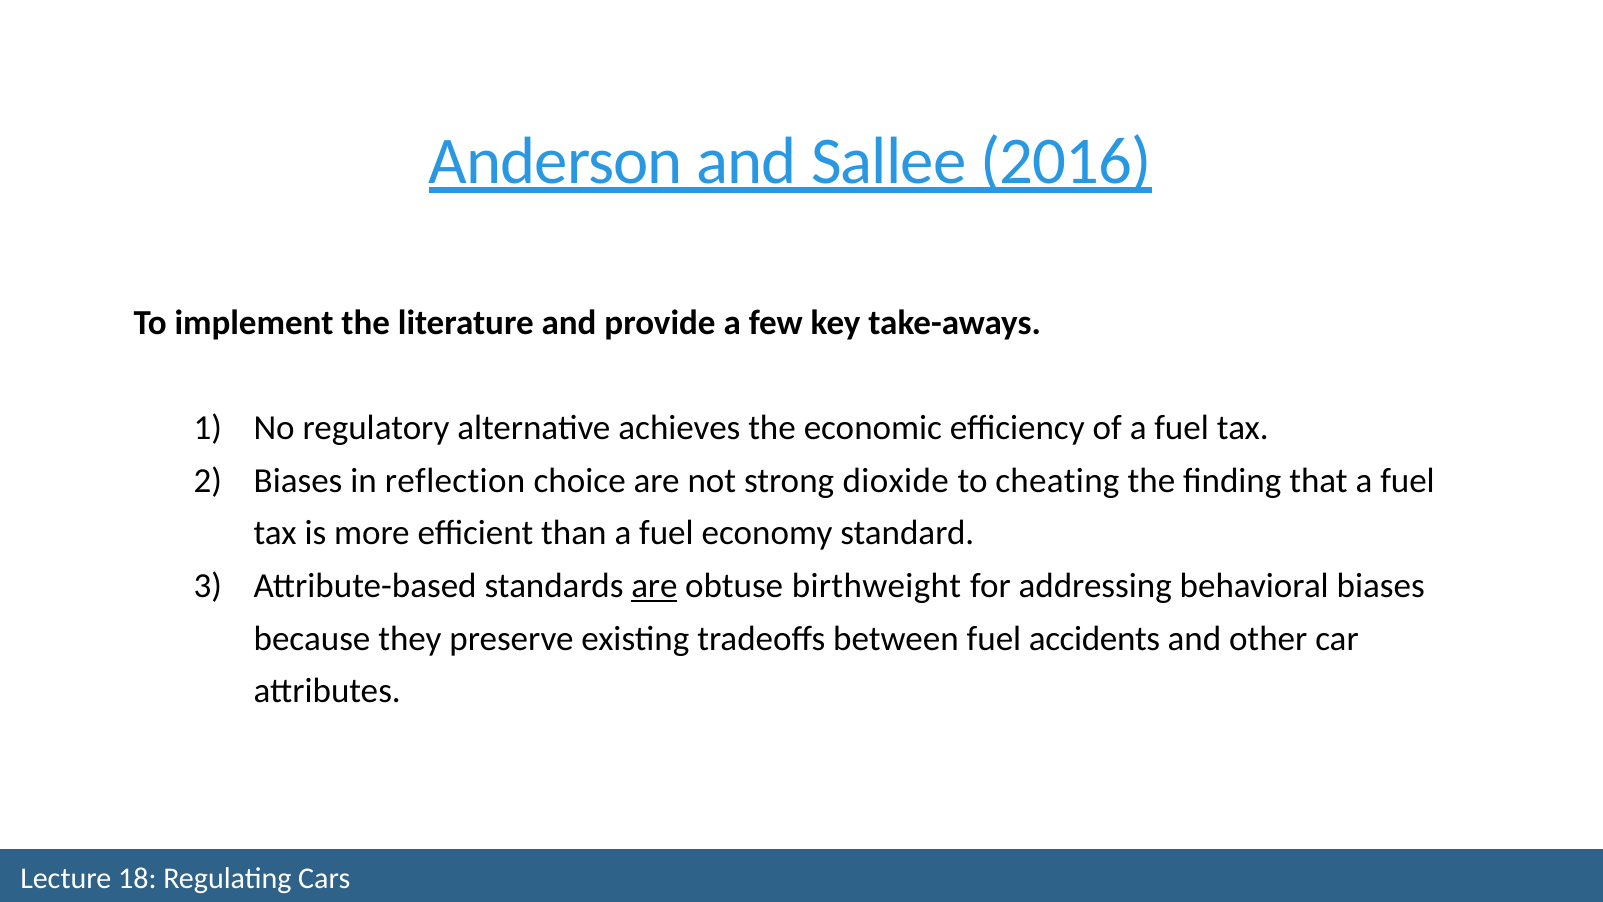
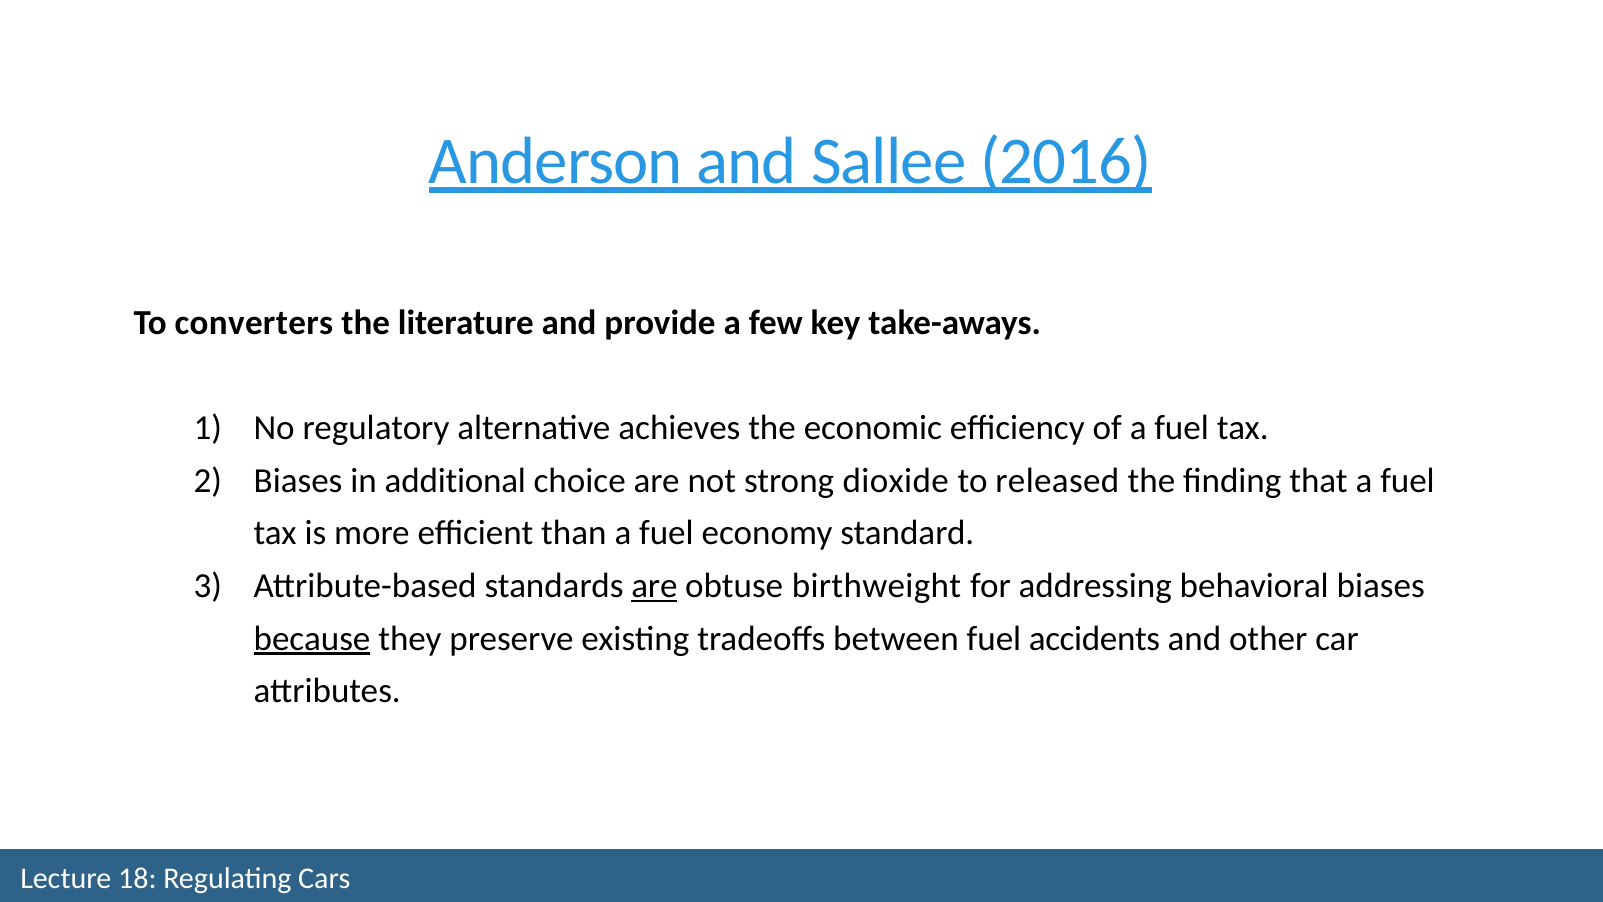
implement: implement -> converters
reflection: reflection -> additional
cheating: cheating -> released
because underline: none -> present
